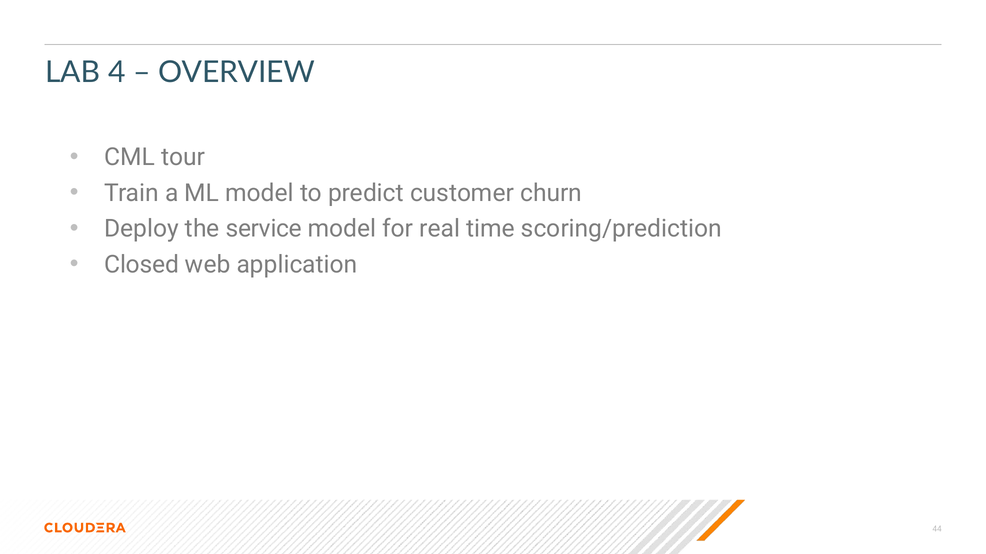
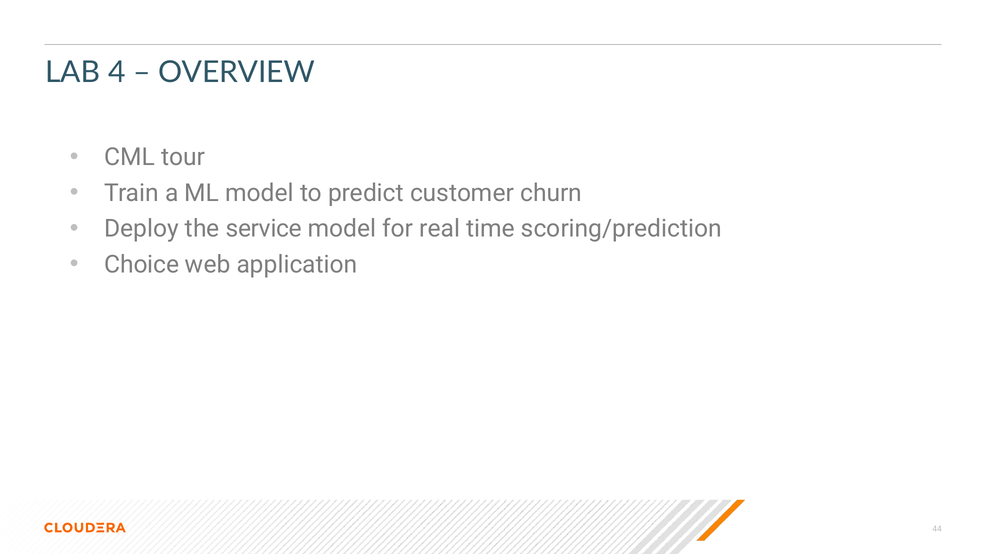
Closed: Closed -> Choice
